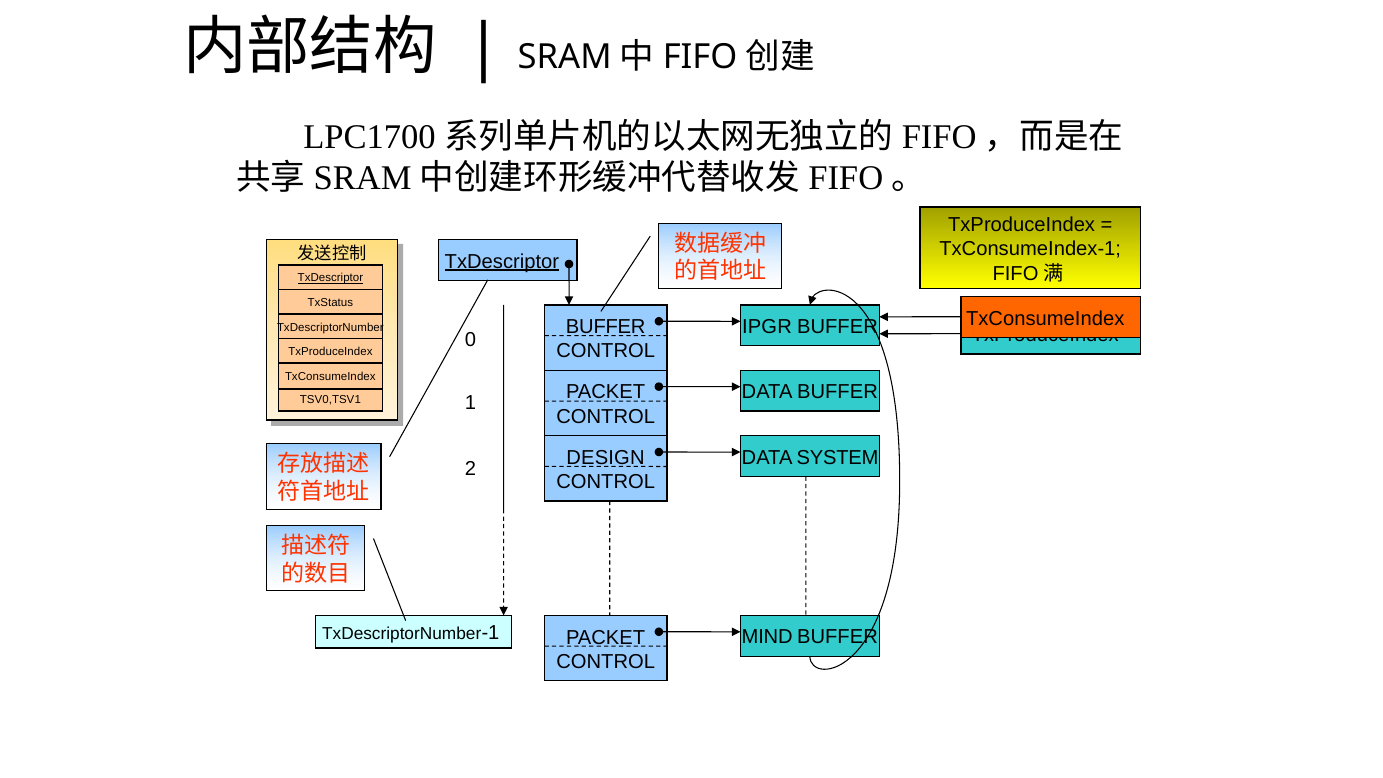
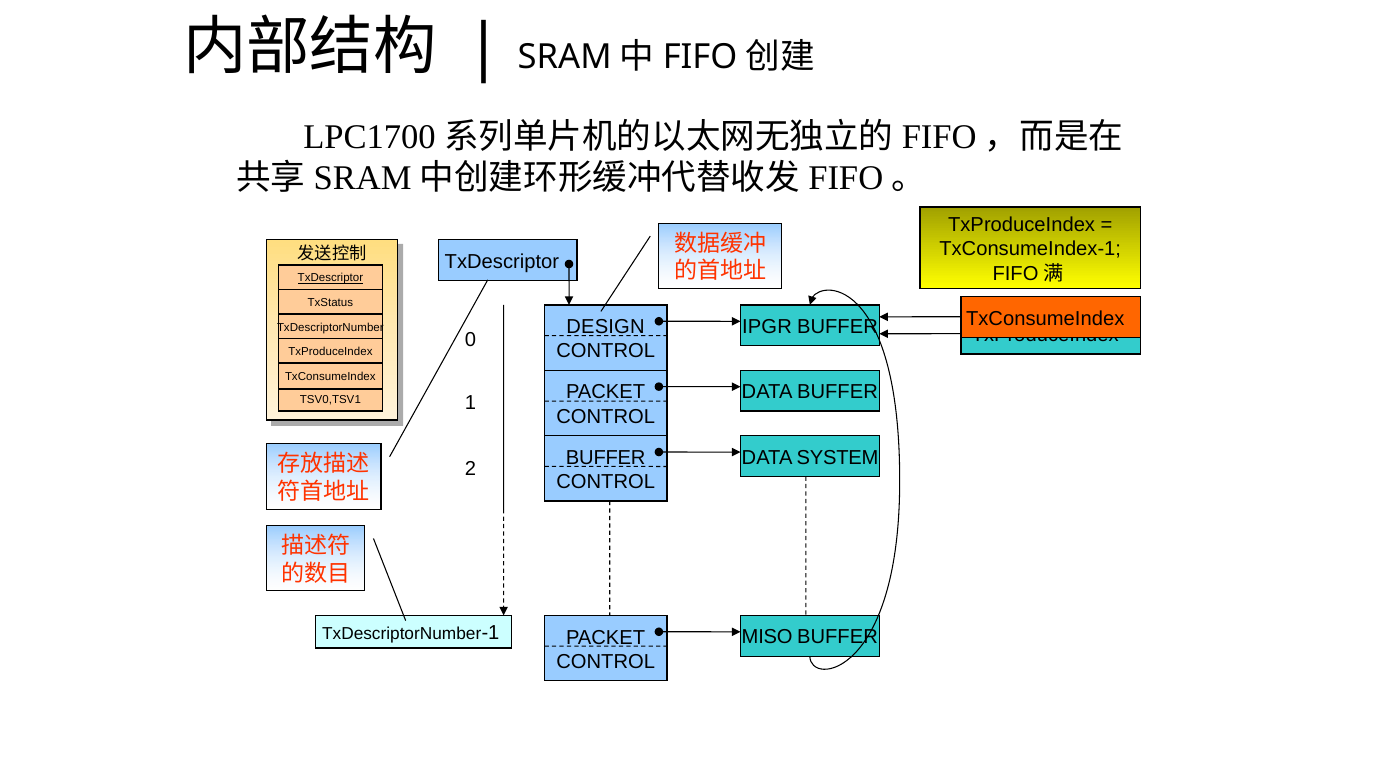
TxDescriptor at (502, 261) underline: present -> none
BUFFER at (606, 327): BUFFER -> DESIGN
DESIGN at (606, 458): DESIGN -> BUFFER
MIND: MIND -> MISO
